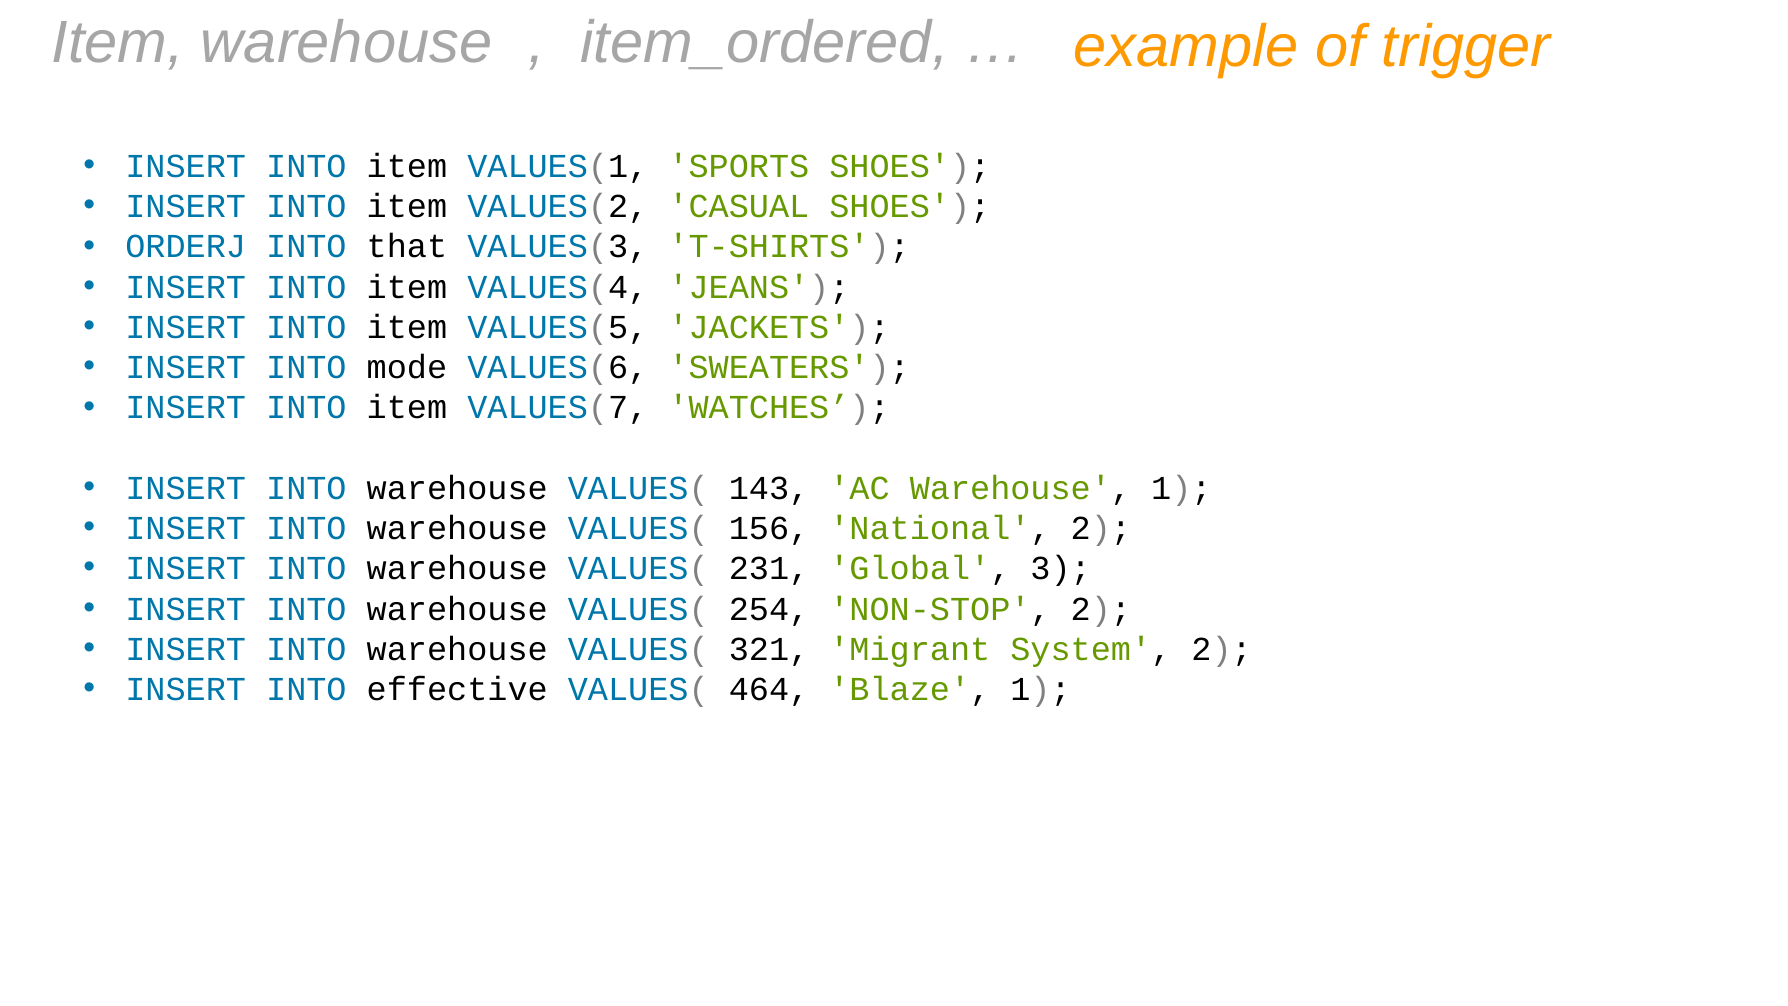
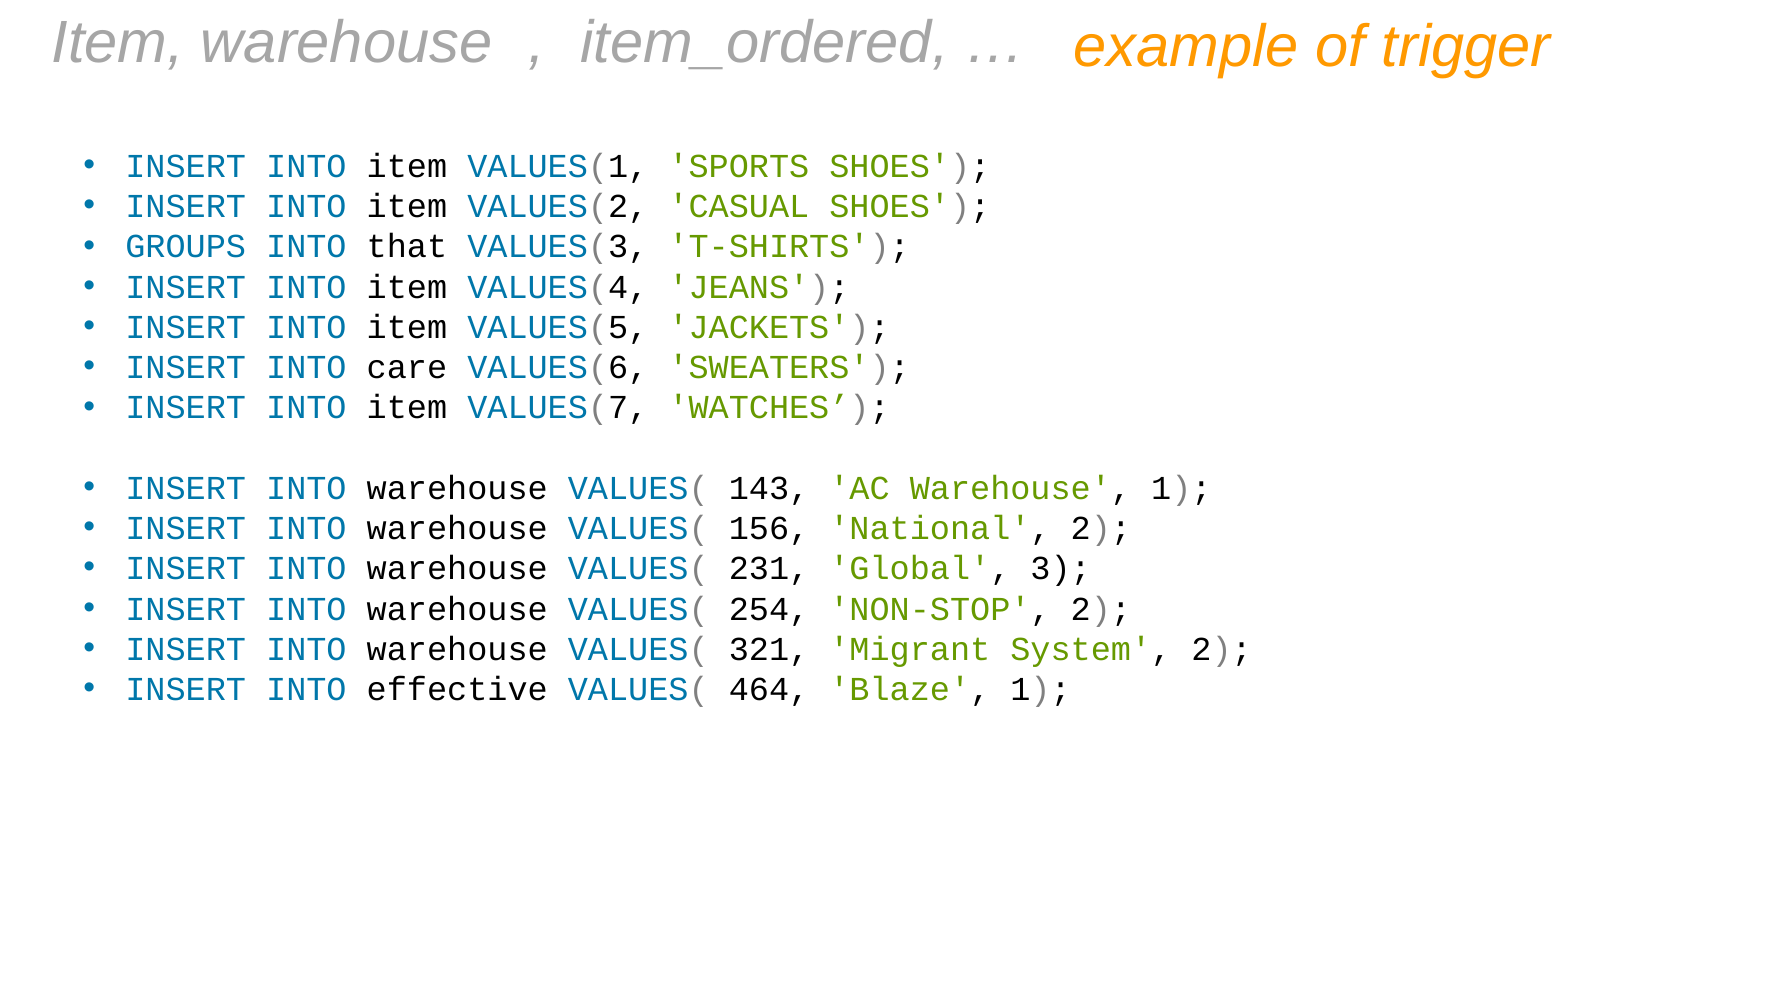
ORDERJ: ORDERJ -> GROUPS
mode: mode -> care
